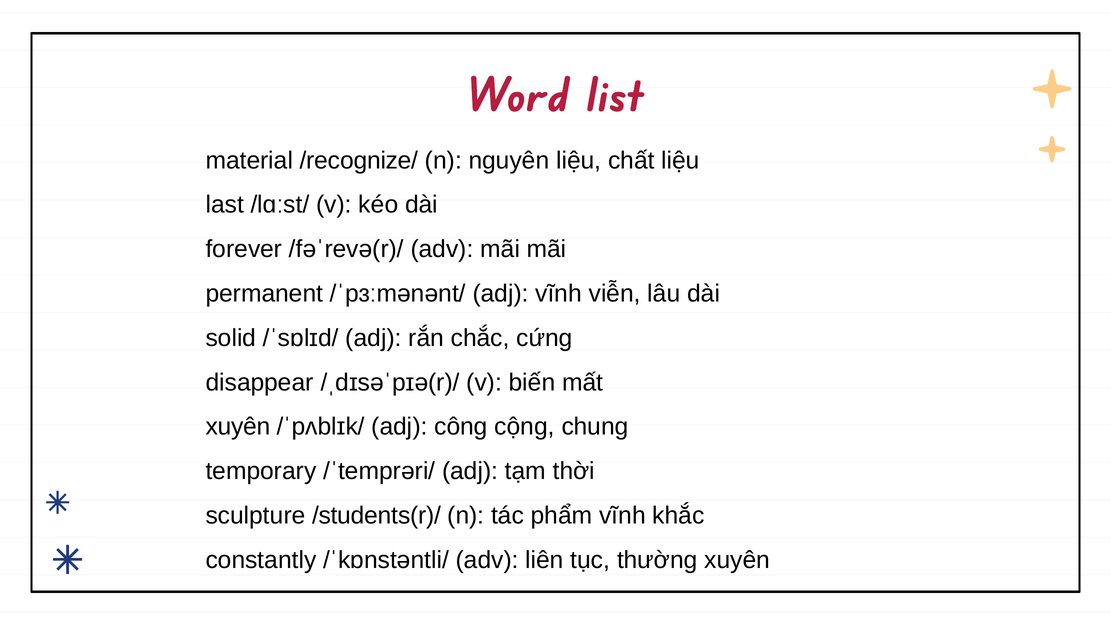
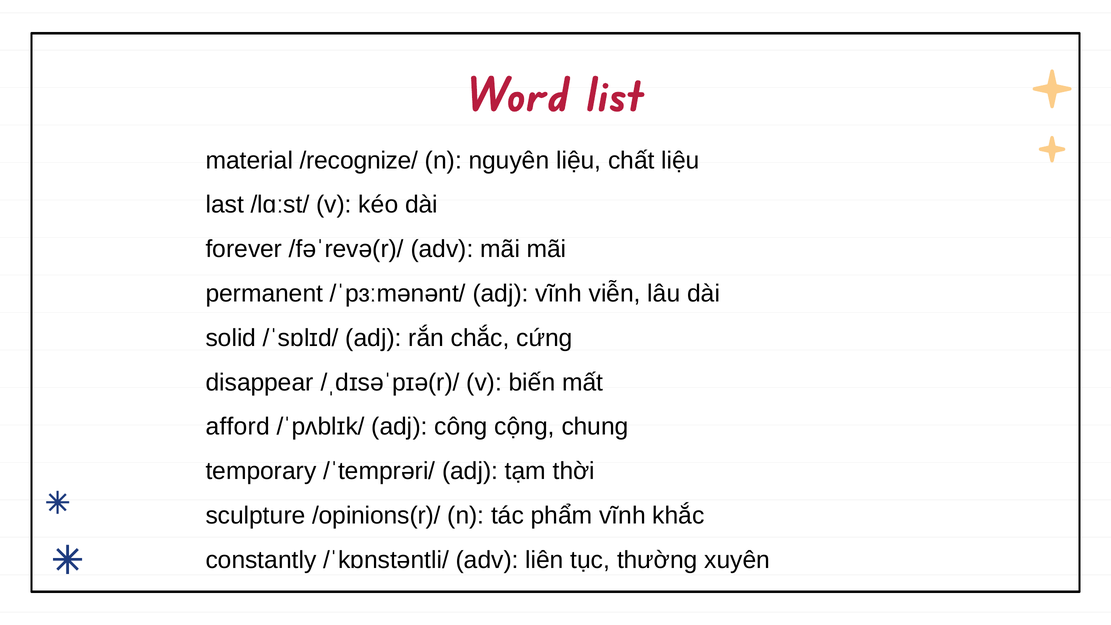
xuyên at (238, 427): xuyên -> afford
/students(r)/: /students(r)/ -> /opinions(r)/
